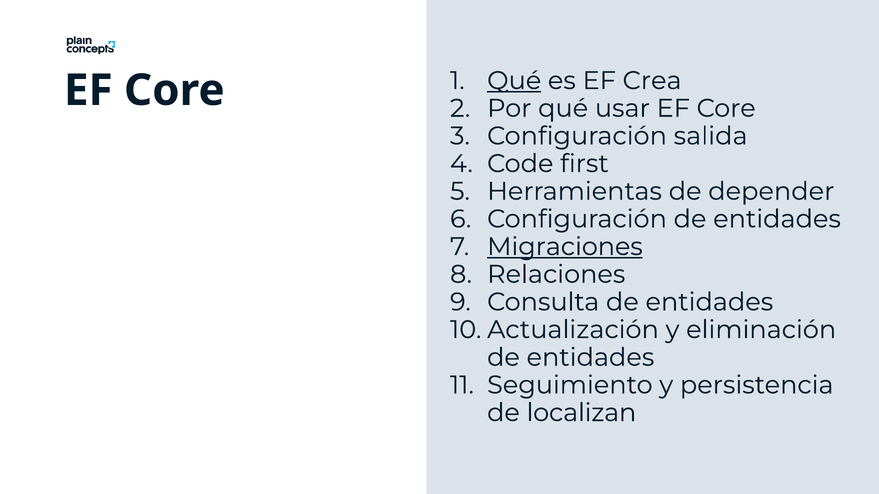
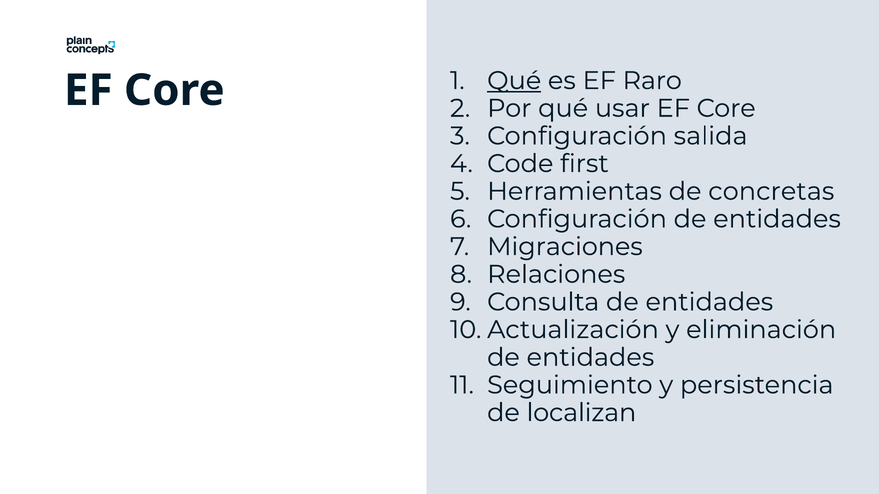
Crea: Crea -> Raro
depender: depender -> concretas
Migraciones underline: present -> none
